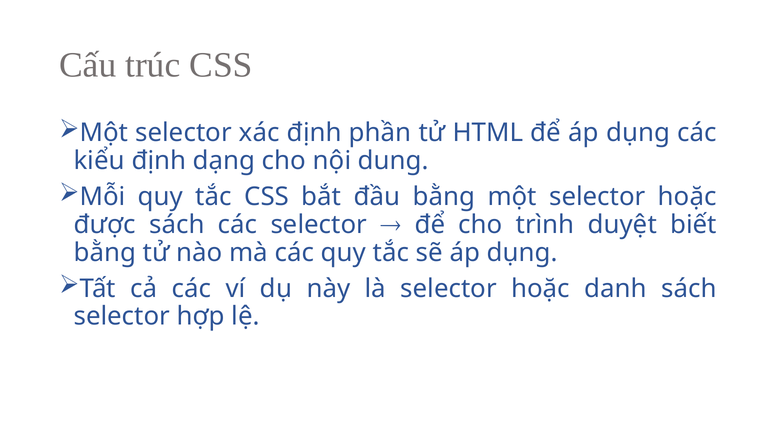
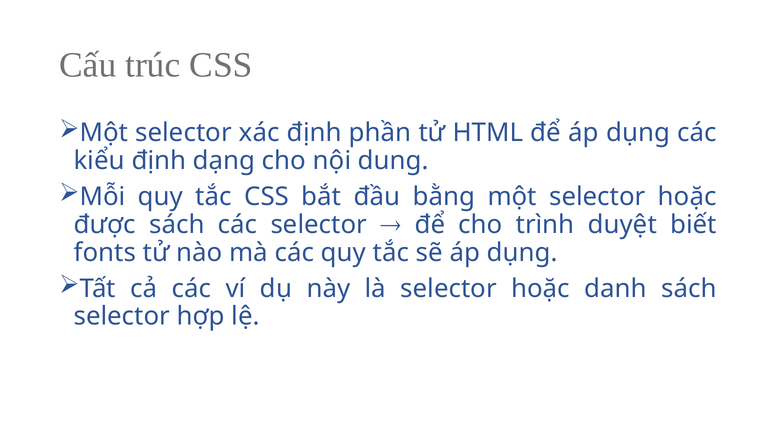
bằng at (105, 253): bằng -> fonts
